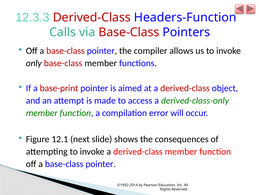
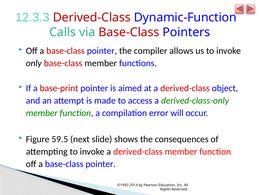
Headers-Function: Headers-Function -> Dynamic-Function
12.1: 12.1 -> 59.5
